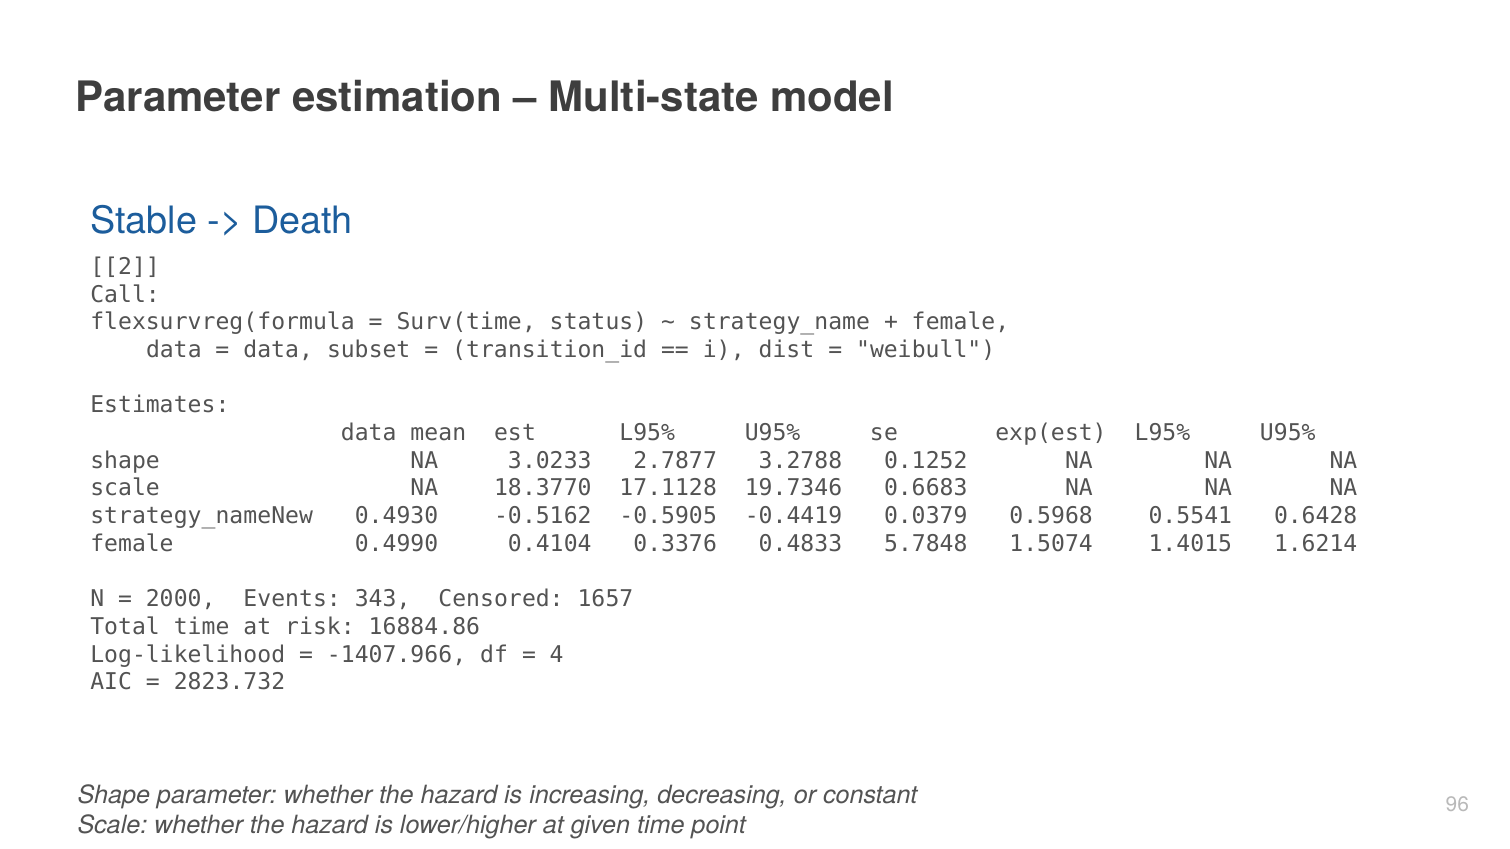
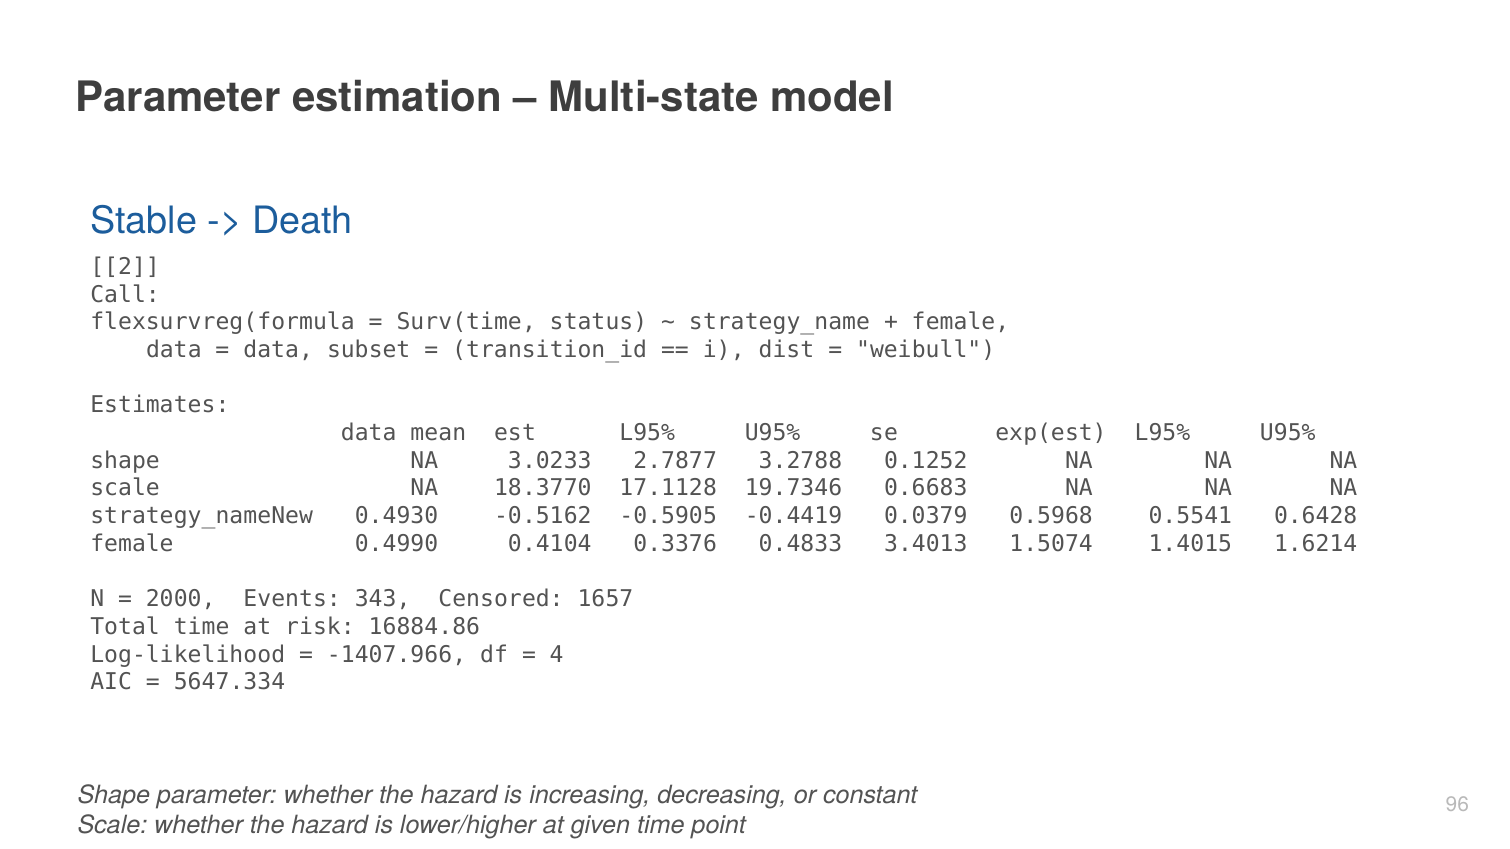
5.7848: 5.7848 -> 3.4013
2823.732: 2823.732 -> 5647.334
